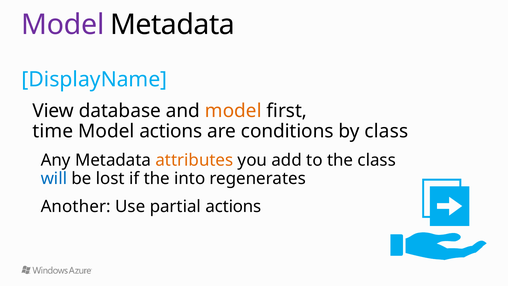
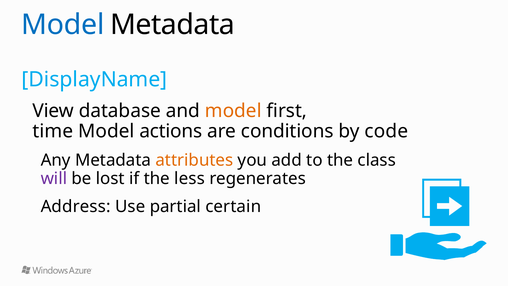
Model at (63, 25) colour: purple -> blue
by class: class -> code
will colour: blue -> purple
into: into -> less
Another: Another -> Address
partial actions: actions -> certain
